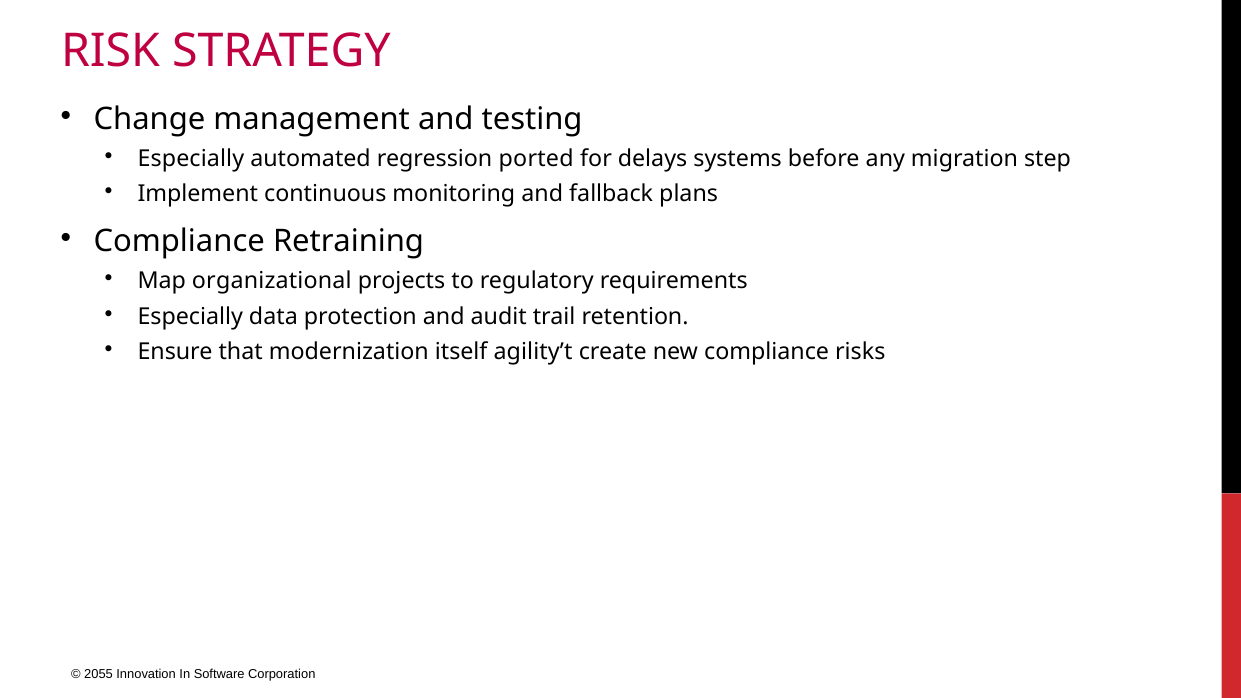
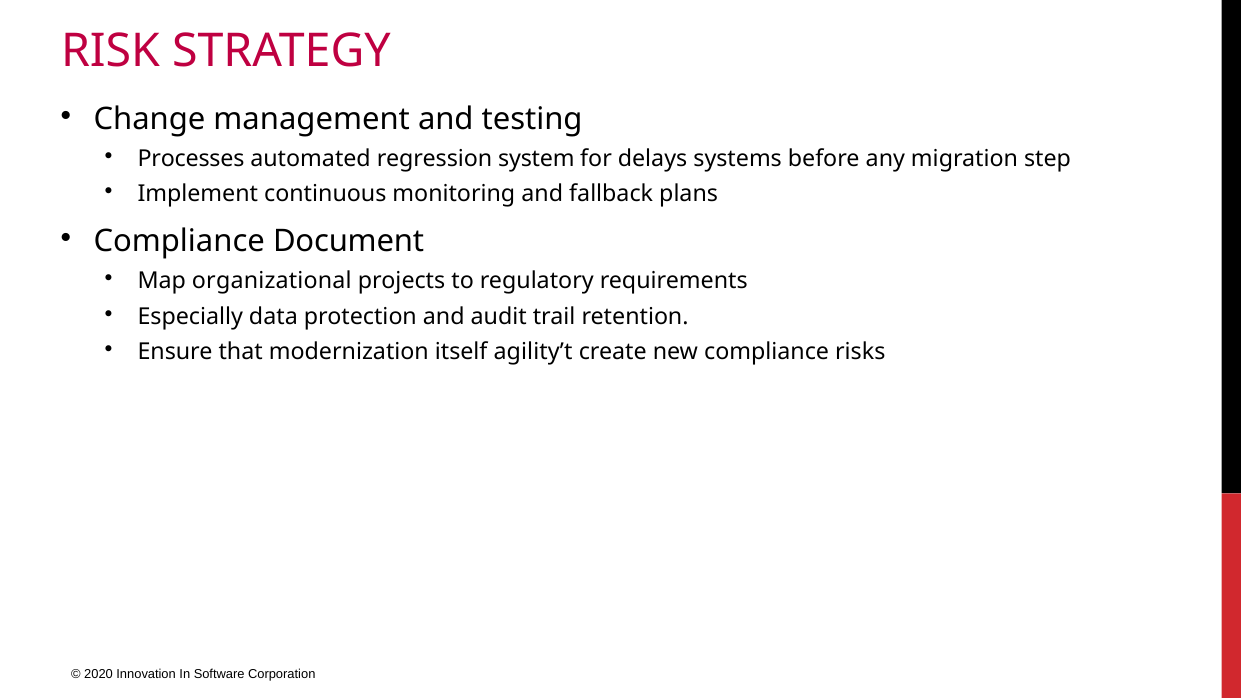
Especially at (191, 159): Especially -> Processes
ported: ported -> system
Retraining: Retraining -> Document
2055: 2055 -> 2020
